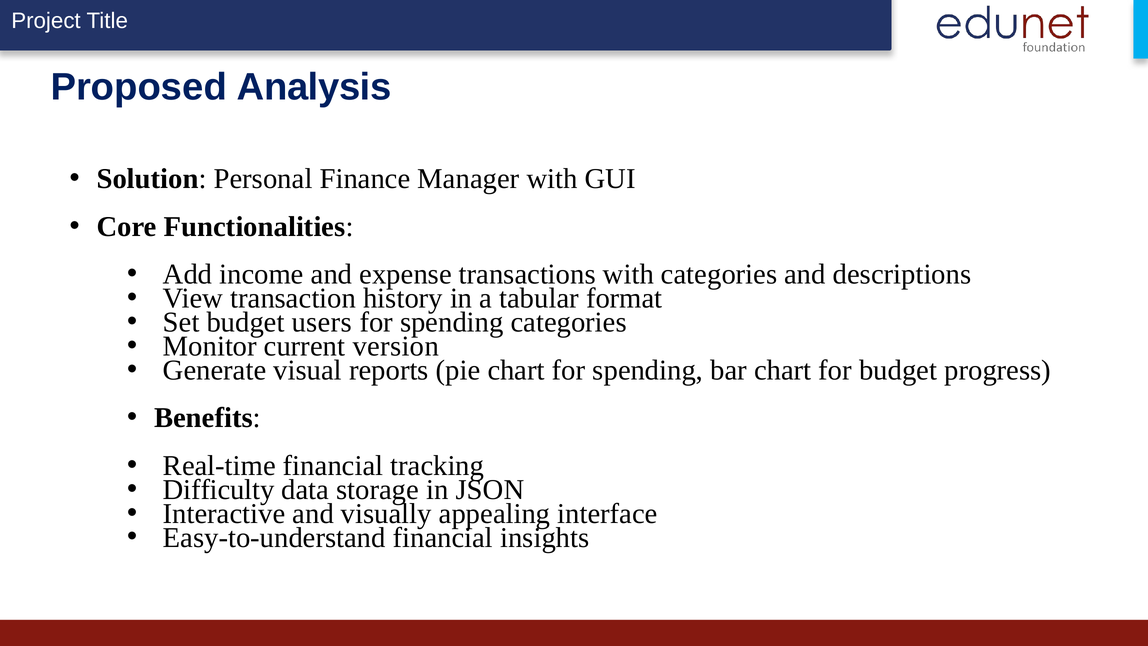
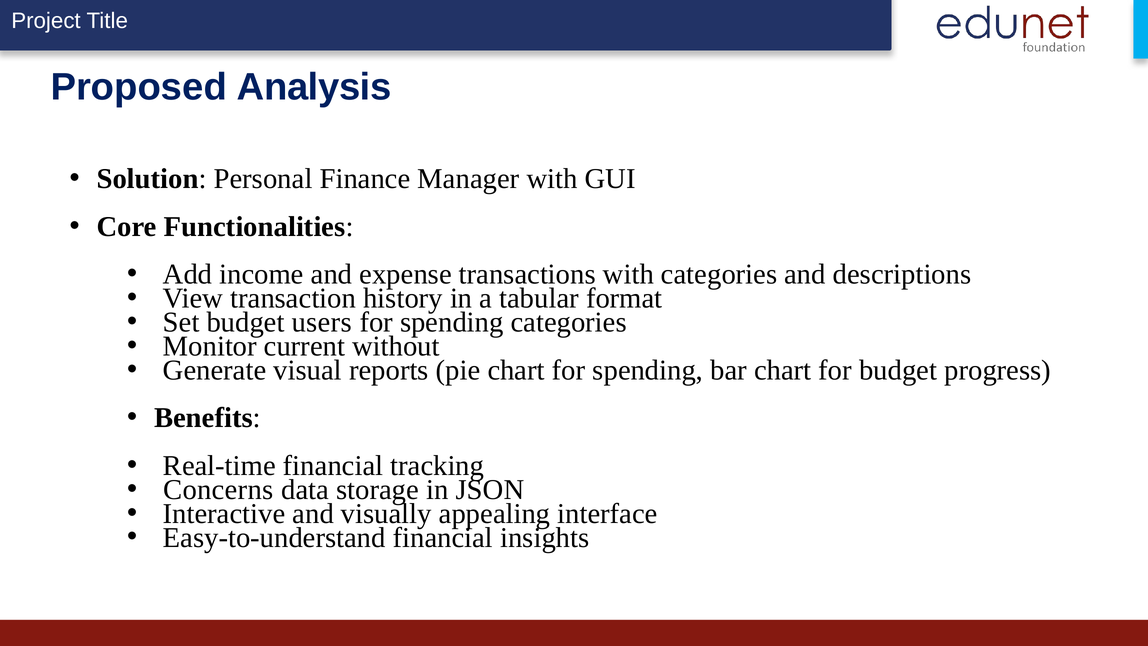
version: version -> without
Difficulty: Difficulty -> Concerns
